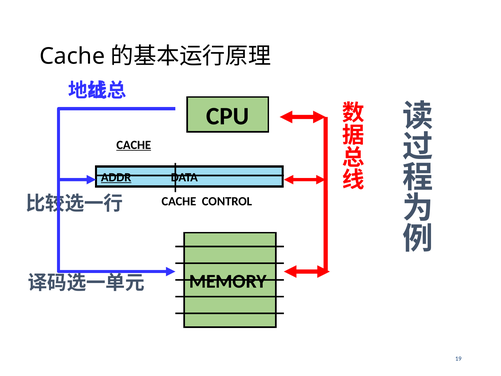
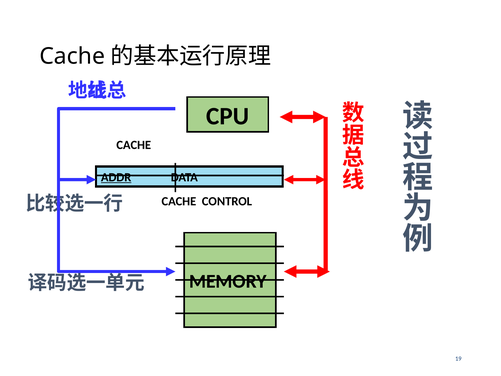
CACHE at (134, 145) underline: present -> none
